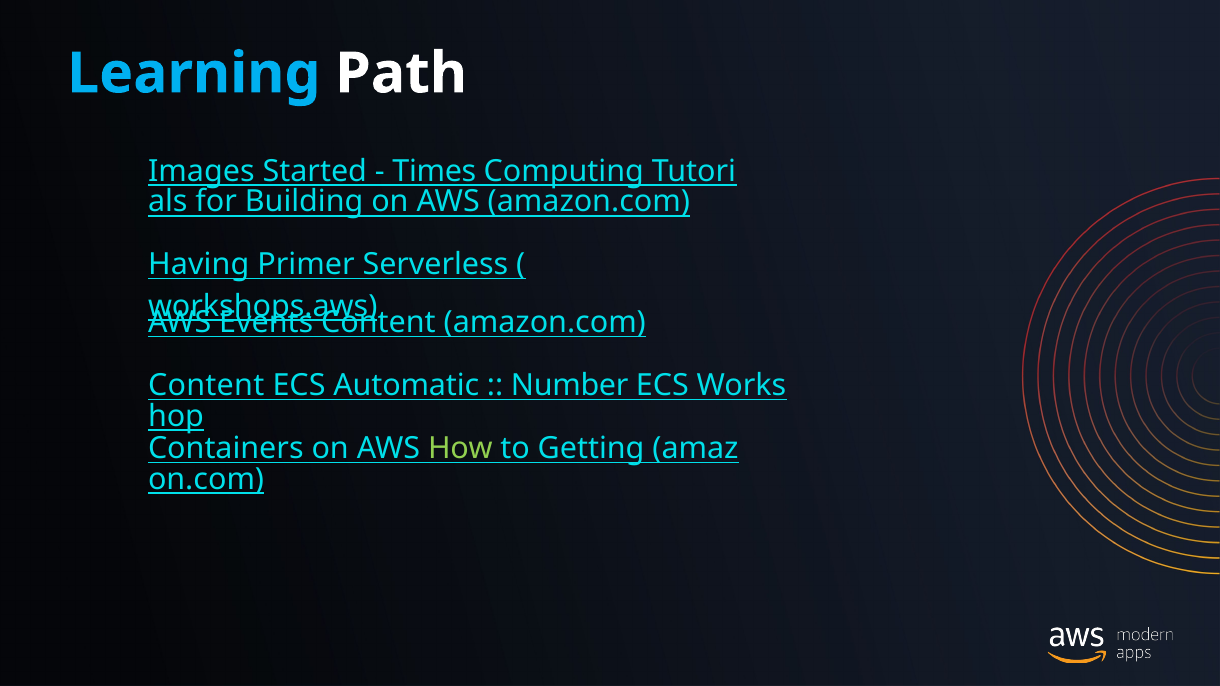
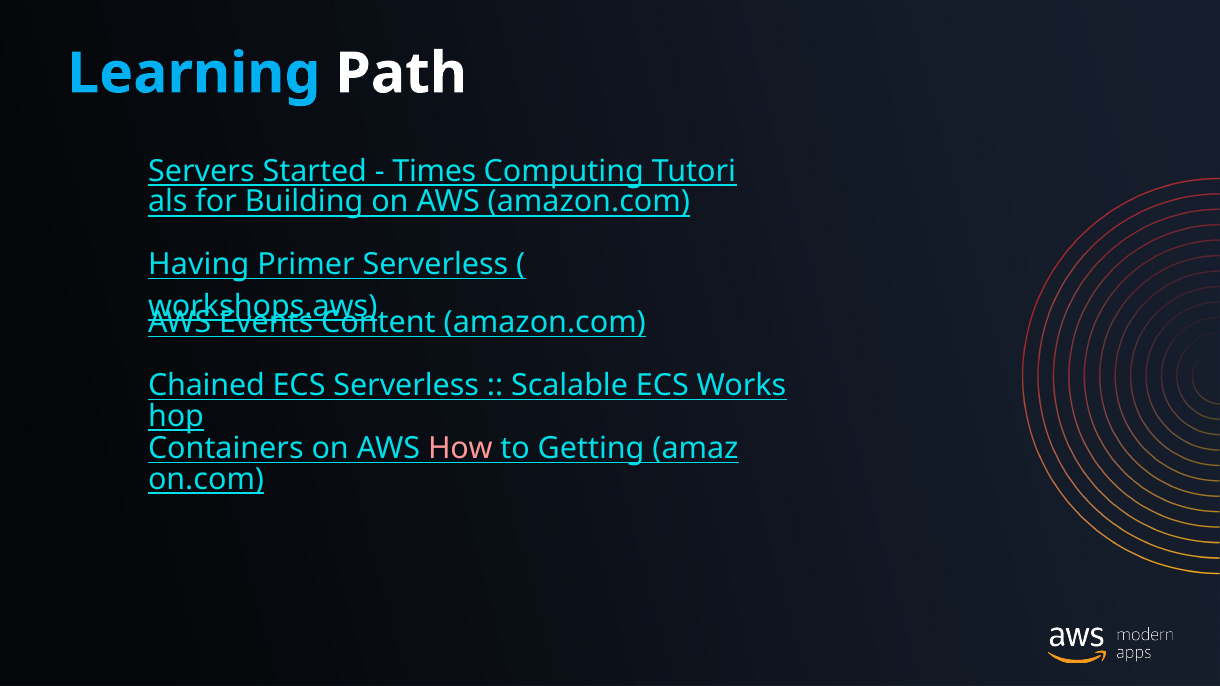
Images: Images -> Servers
Content at (206, 386): Content -> Chained
ECS Automatic: Automatic -> Serverless
Number: Number -> Scalable
How colour: light green -> pink
